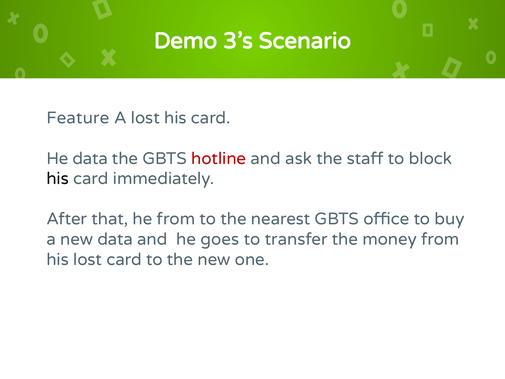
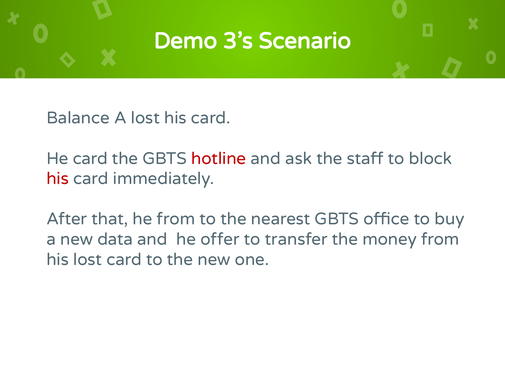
Feature: Feature -> Balance
He data: data -> card
his at (58, 179) colour: black -> red
goes: goes -> offer
